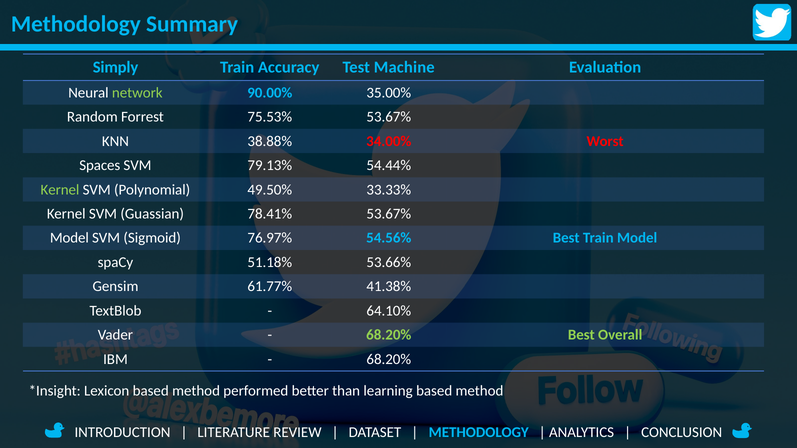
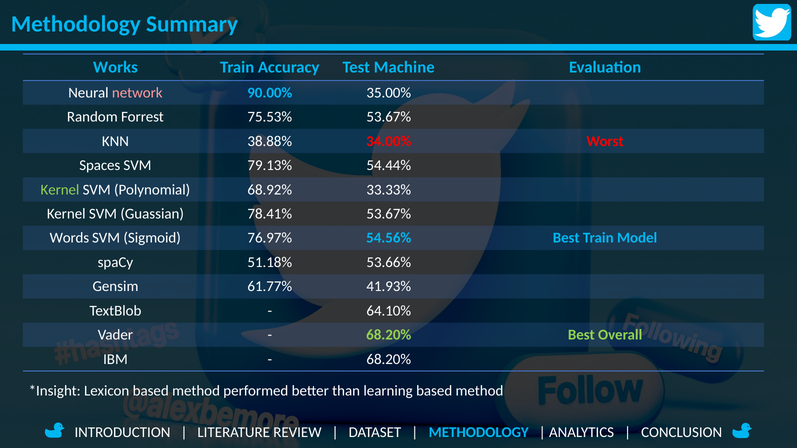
Simply: Simply -> Works
network colour: light green -> pink
49.50%: 49.50% -> 68.92%
Model at (69, 238): Model -> Words
41.38%: 41.38% -> 41.93%
